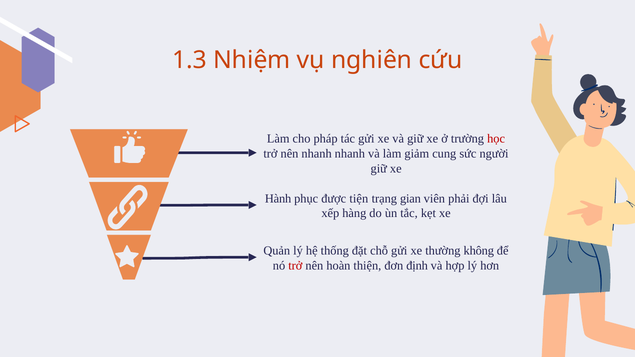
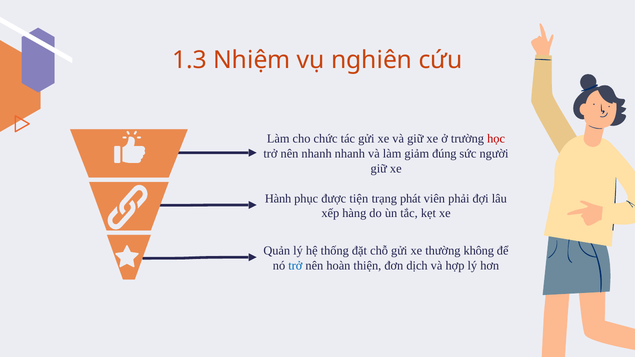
pháp: pháp -> chức
cung: cung -> đúng
gian: gian -> phát
trở at (295, 266) colour: red -> blue
định: định -> dịch
